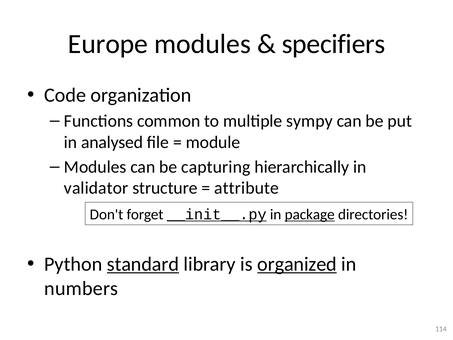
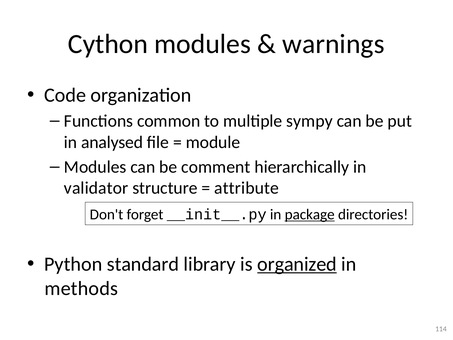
Europe: Europe -> Cython
specifiers: specifiers -> warnings
capturing: capturing -> comment
__init__.py underline: present -> none
standard underline: present -> none
numbers: numbers -> methods
